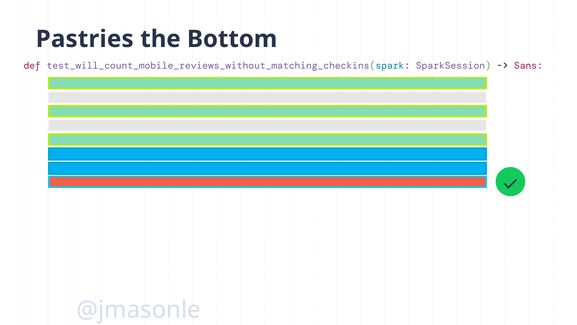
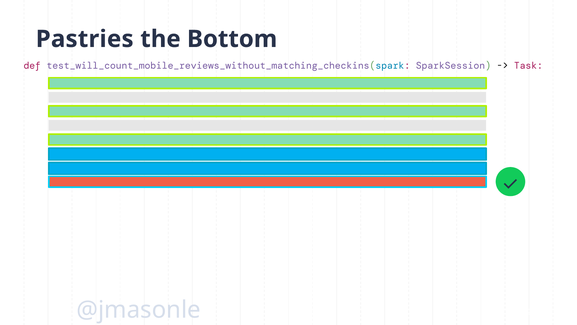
Sans: Sans -> Task
